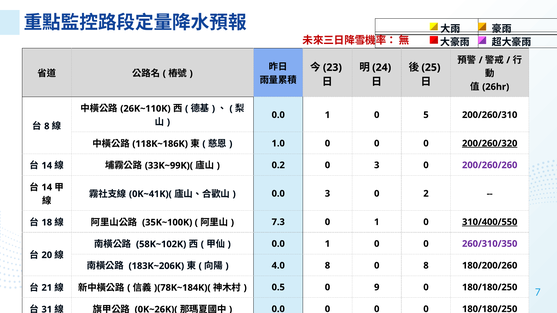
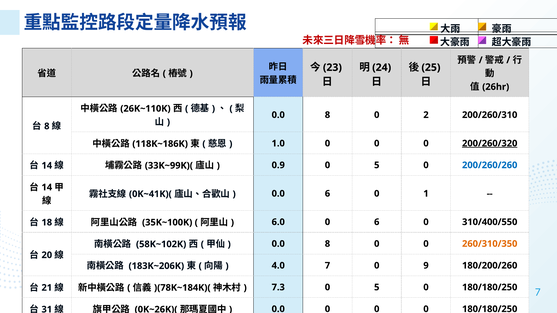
1 at (327, 115): 1 -> 8
5: 5 -> 2
0.2: 0.2 -> 0.9
3 at (377, 165): 3 -> 5
200/260/260 colour: purple -> blue
0.0 3: 3 -> 6
2: 2 -> 1
7.3: 7.3 -> 6.0
0 1: 1 -> 6
310/400/550 underline: present -> none
1 at (327, 244): 1 -> 8
260/310/350 colour: purple -> orange
4.0 8: 8 -> 7
0 8: 8 -> 9
0.5: 0.5 -> 7.3
9 at (377, 288): 9 -> 5
